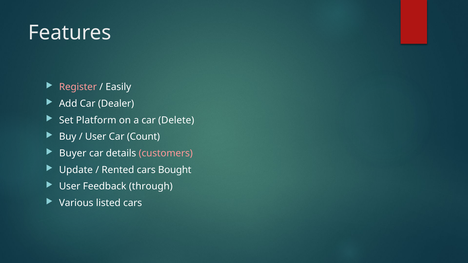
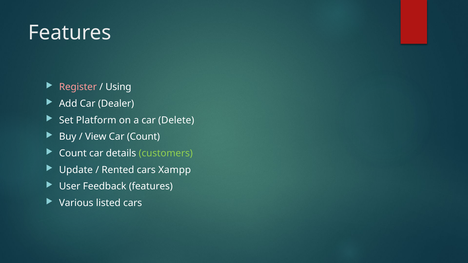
Easily: Easily -> Using
User at (96, 137): User -> View
Buyer at (73, 153): Buyer -> Count
customers colour: pink -> light green
Bought: Bought -> Xampp
Feedback through: through -> features
